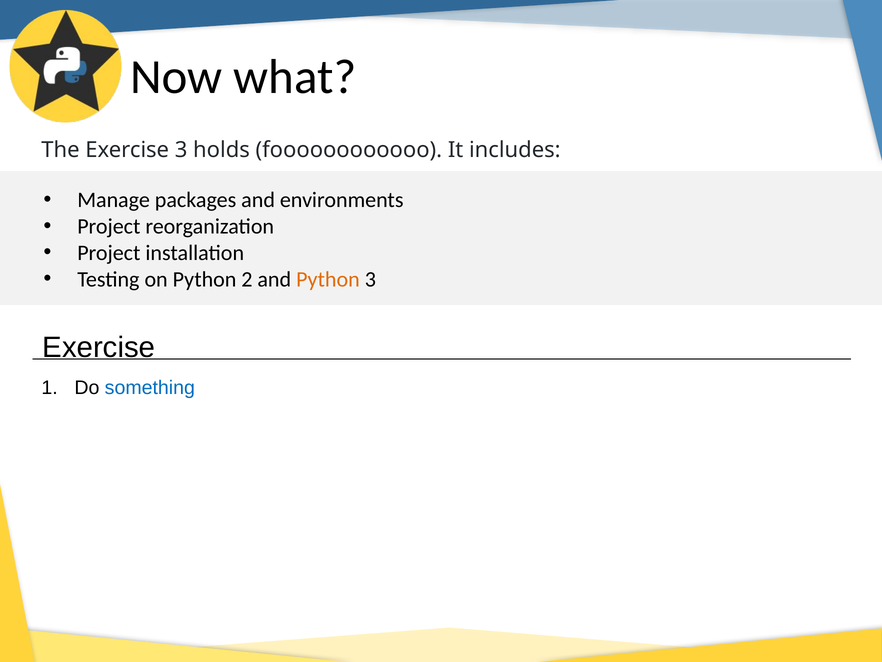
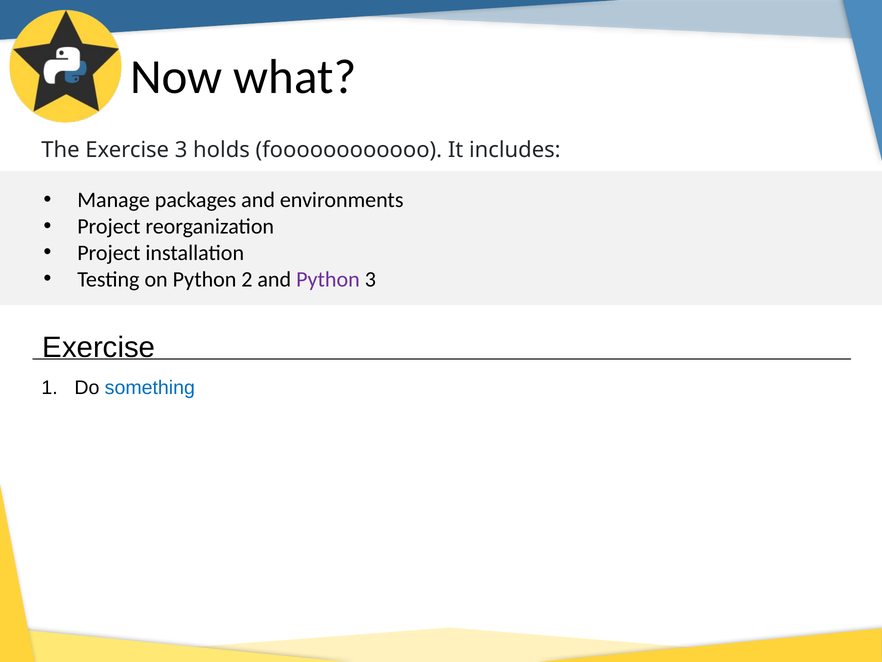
Python at (328, 279) colour: orange -> purple
